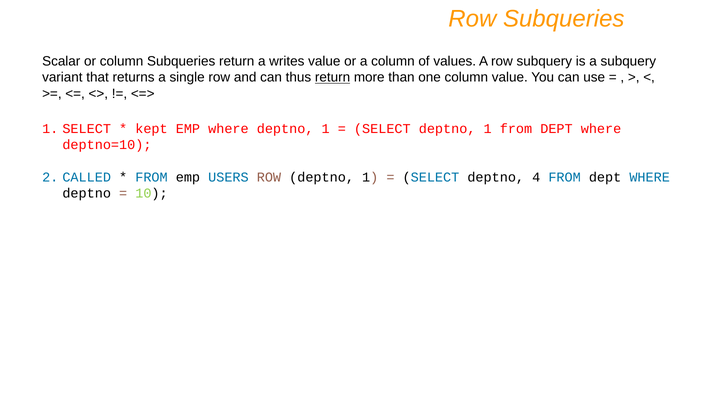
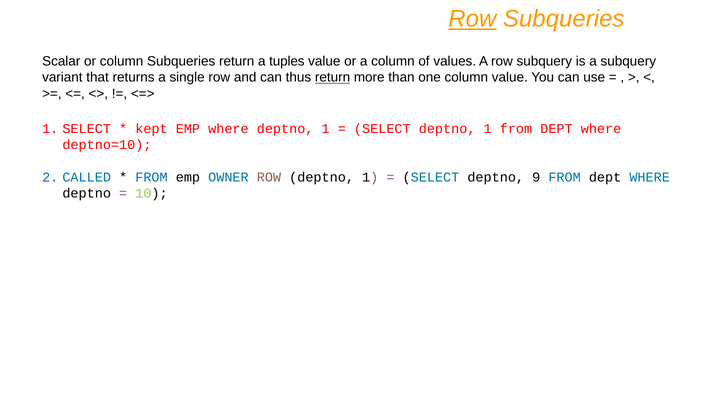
Row at (472, 19) underline: none -> present
writes: writes -> tuples
USERS: USERS -> OWNER
4: 4 -> 9
